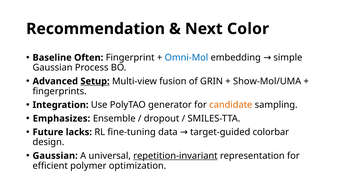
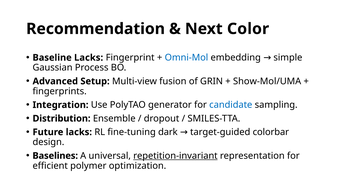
Baseline Often: Often -> Lacks
Setup underline: present -> none
candidate colour: orange -> blue
Emphasizes: Emphasizes -> Distribution
data: data -> dark
Gaussian at (55, 156): Gaussian -> Baselines
